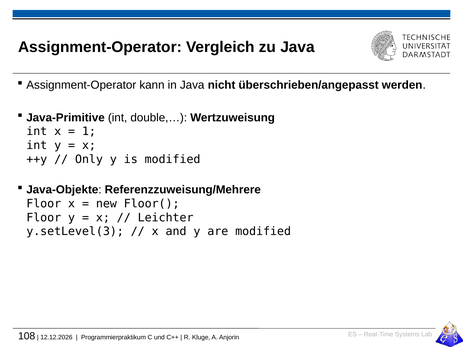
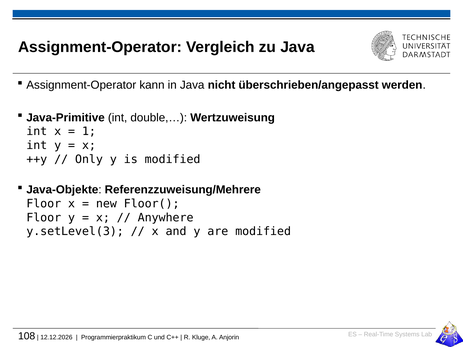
Leichter: Leichter -> Anywhere
